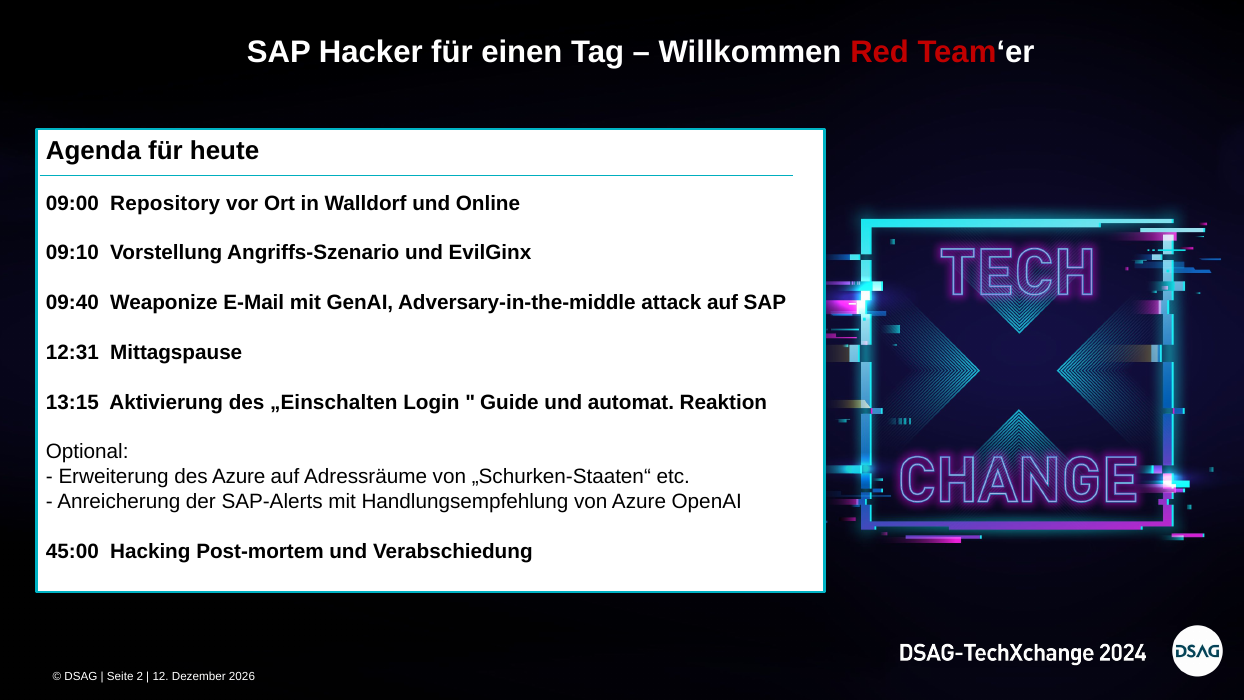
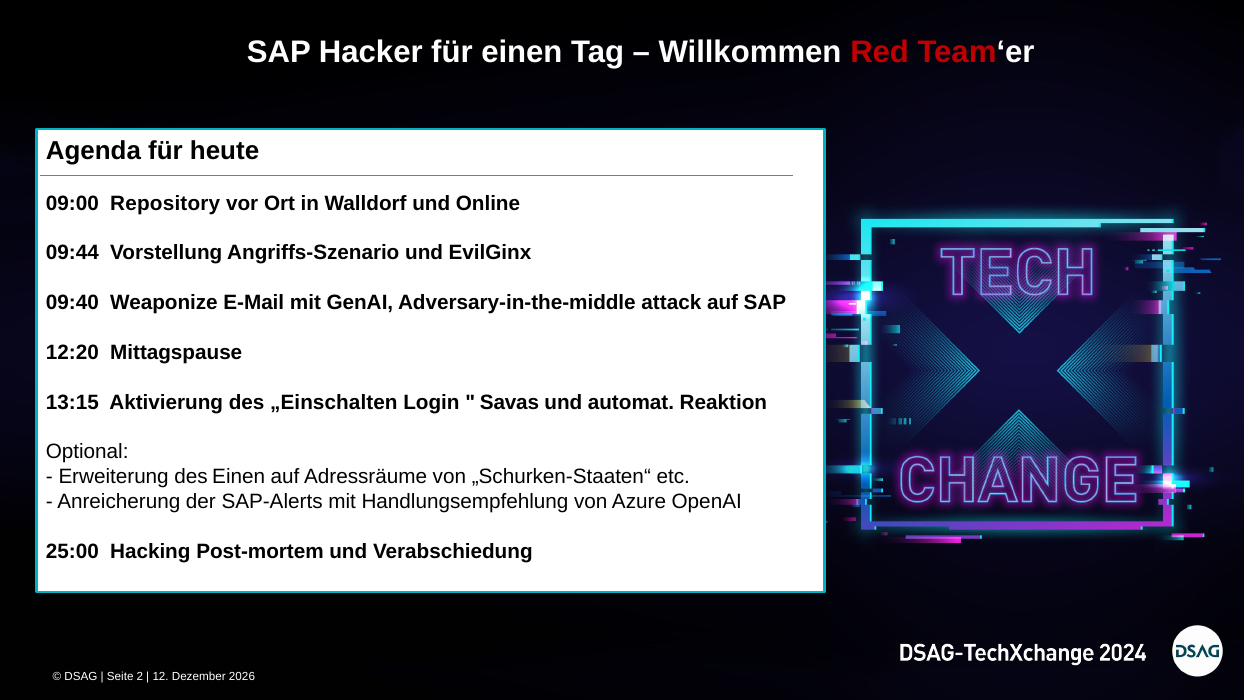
09:10: 09:10 -> 09:44
12:31: 12:31 -> 12:20
Guide: Guide -> Savas
des Azure: Azure -> Einen
45:00: 45:00 -> 25:00
